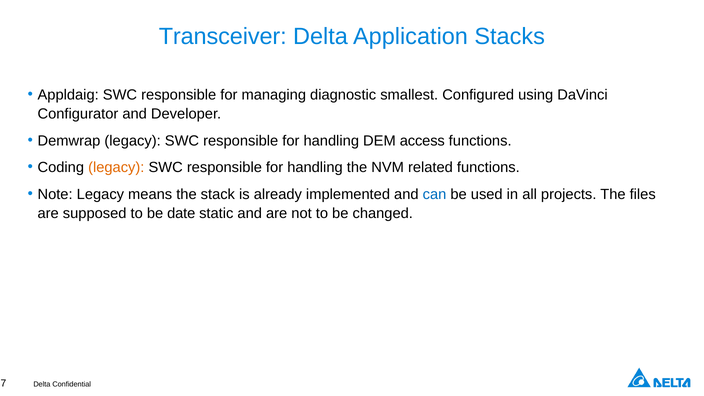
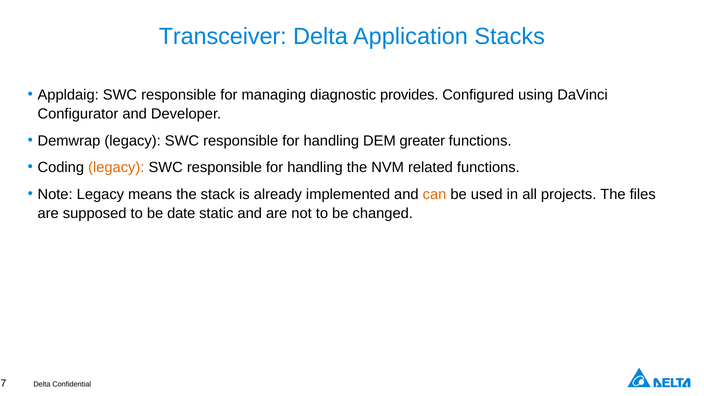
smallest: smallest -> provides
access: access -> greater
can colour: blue -> orange
